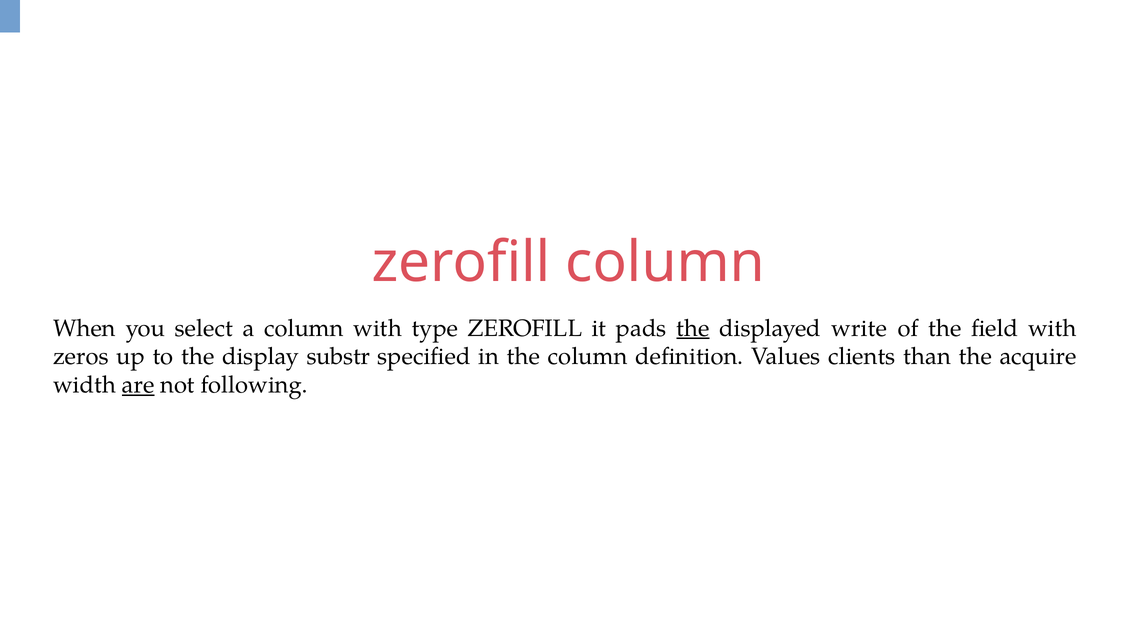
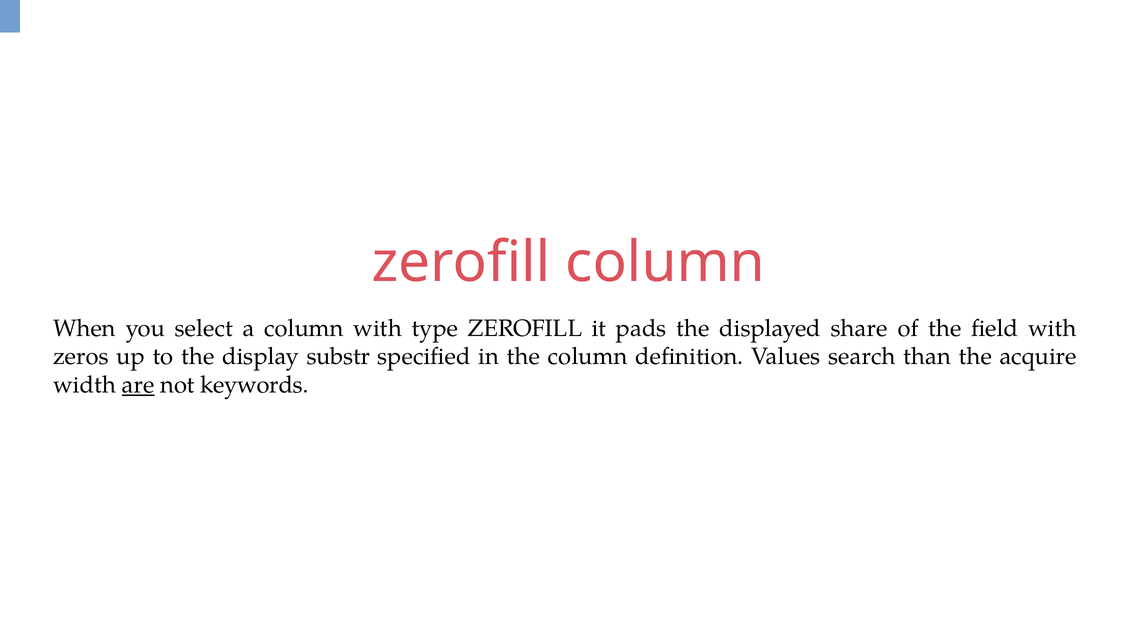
the at (693, 329) underline: present -> none
write: write -> share
clients: clients -> search
following: following -> keywords
